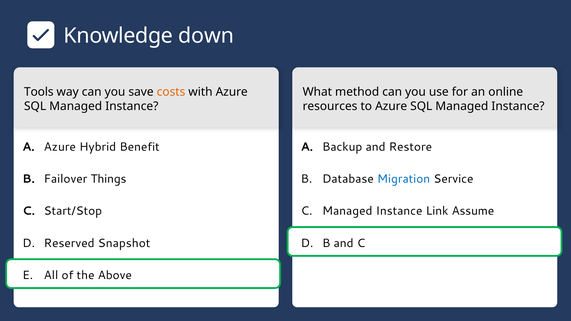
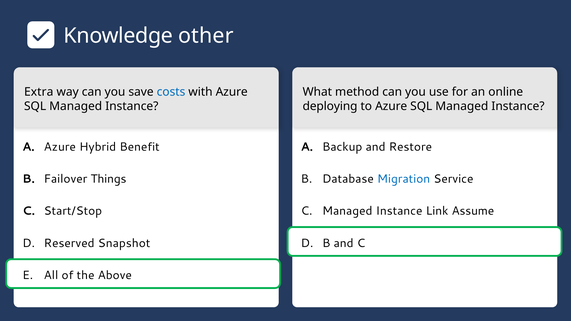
down: down -> other
Tools: Tools -> Extra
costs colour: orange -> blue
resources: resources -> deploying
